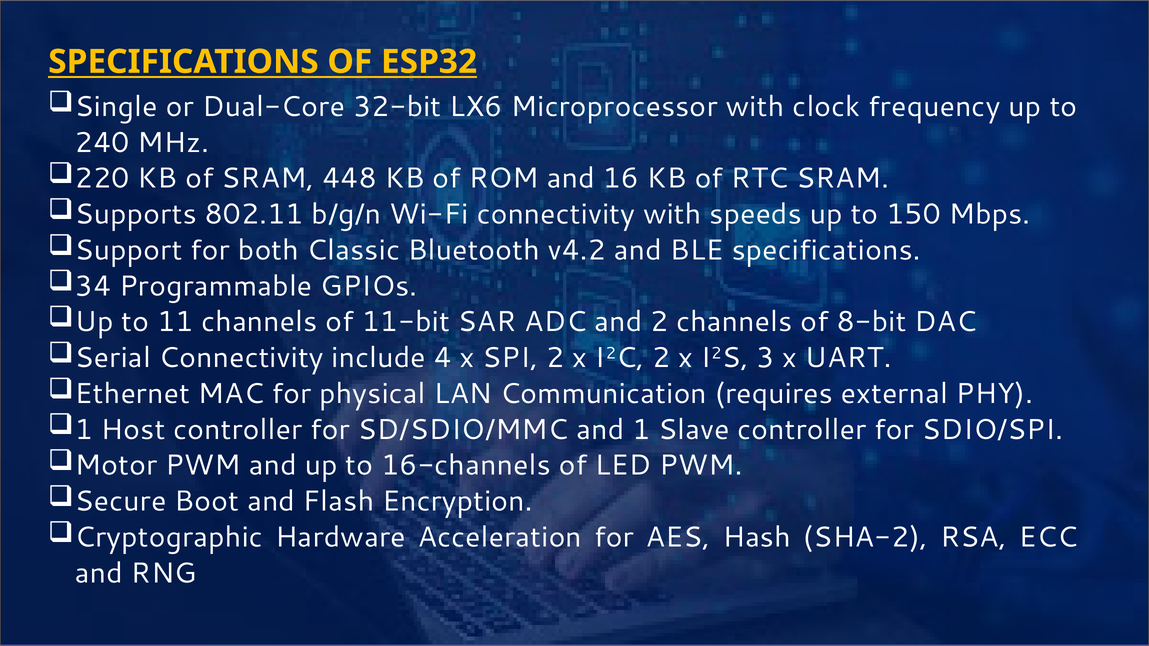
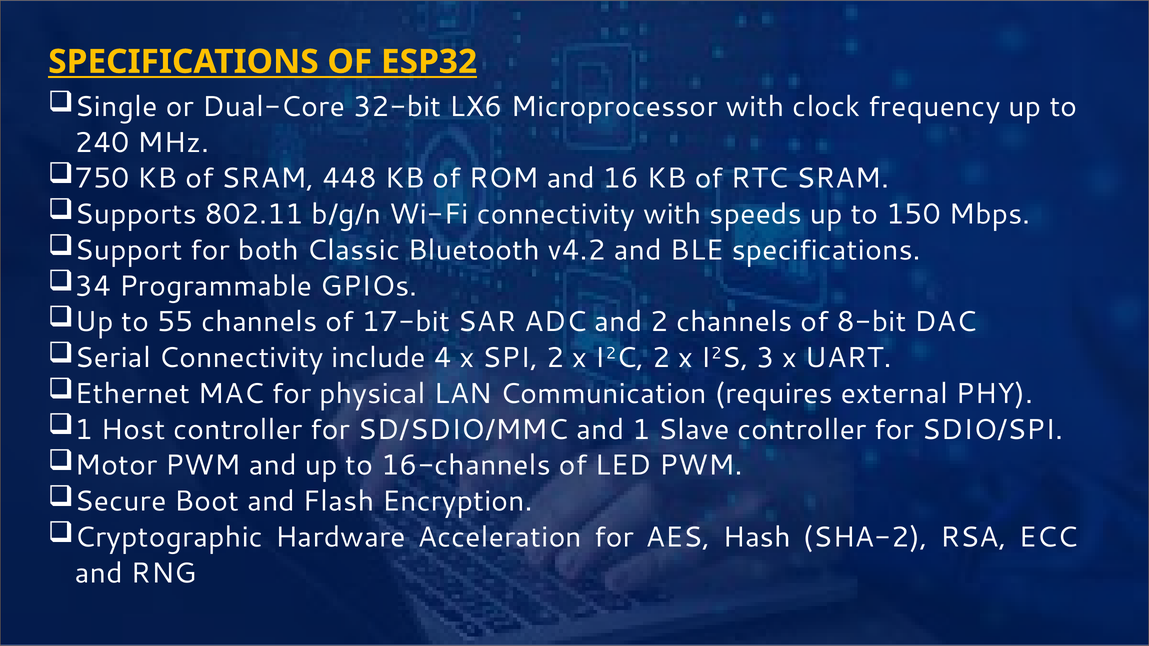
220: 220 -> 750
11: 11 -> 55
11-bit: 11-bit -> 17-bit
